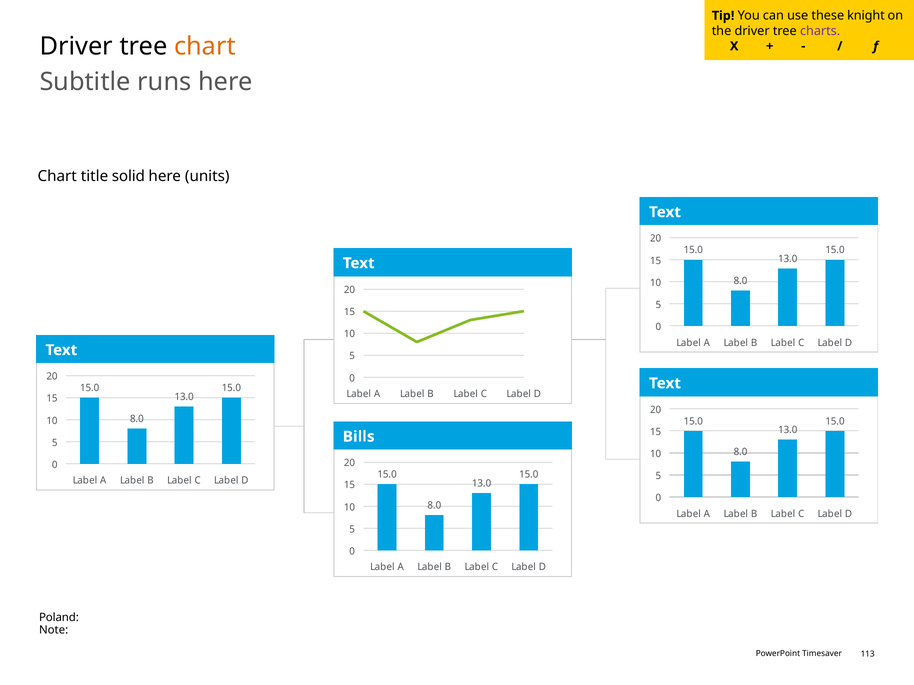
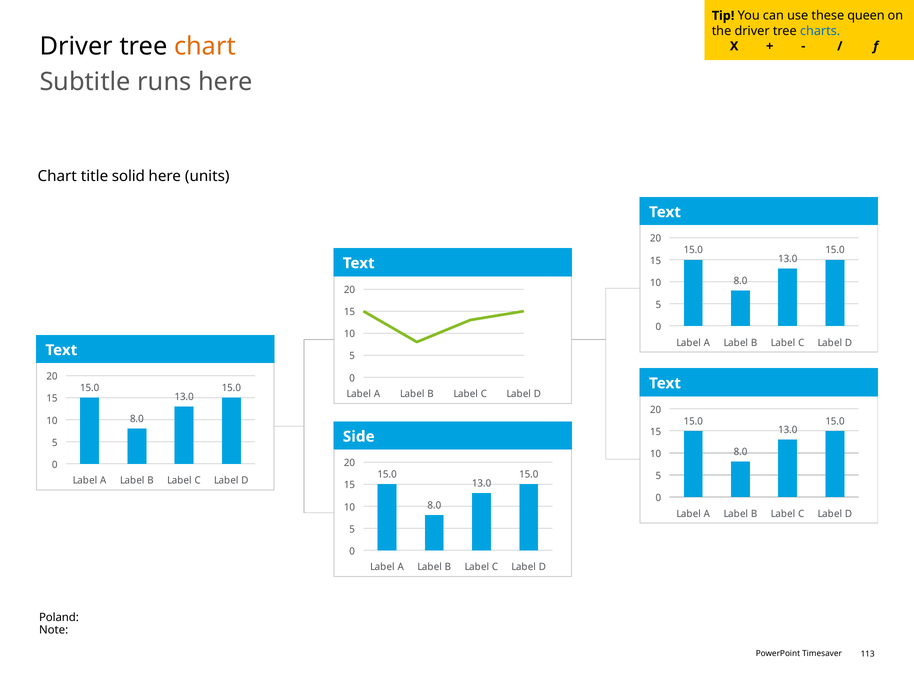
knight: knight -> queen
charts colour: purple -> blue
Bills: Bills -> Side
